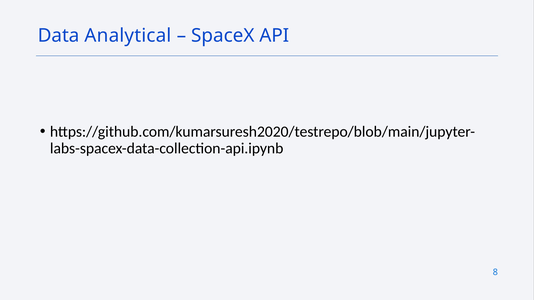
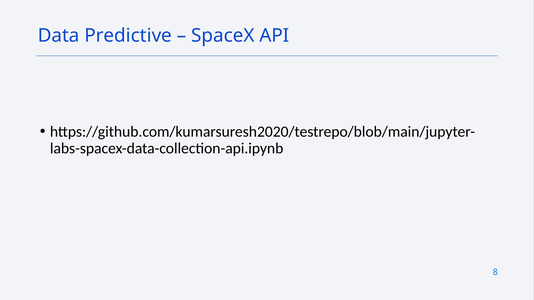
Analytical: Analytical -> Predictive
